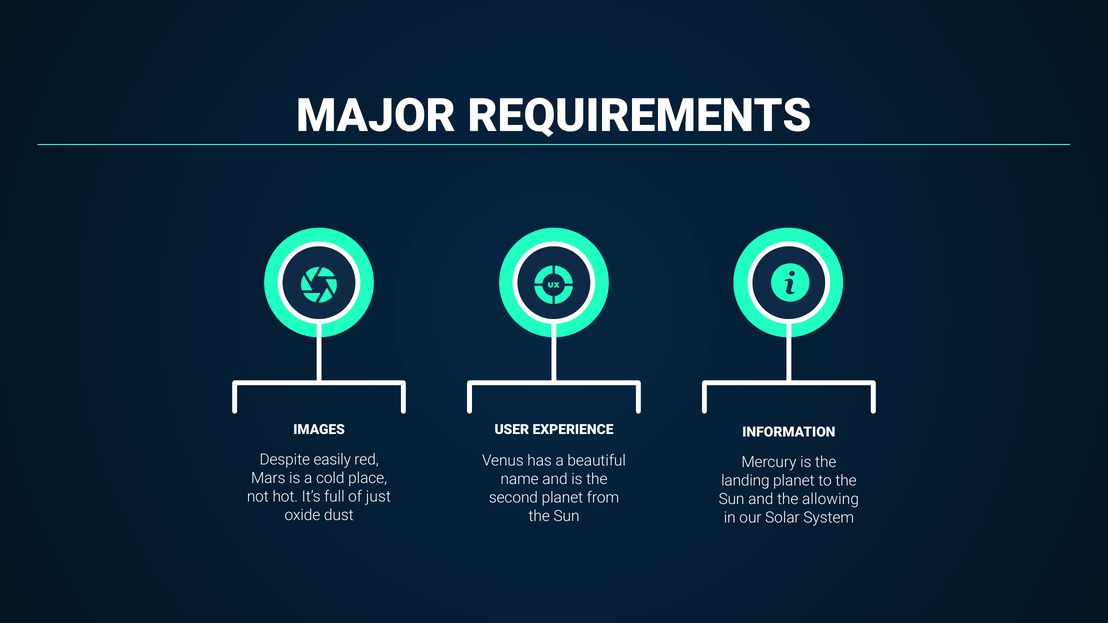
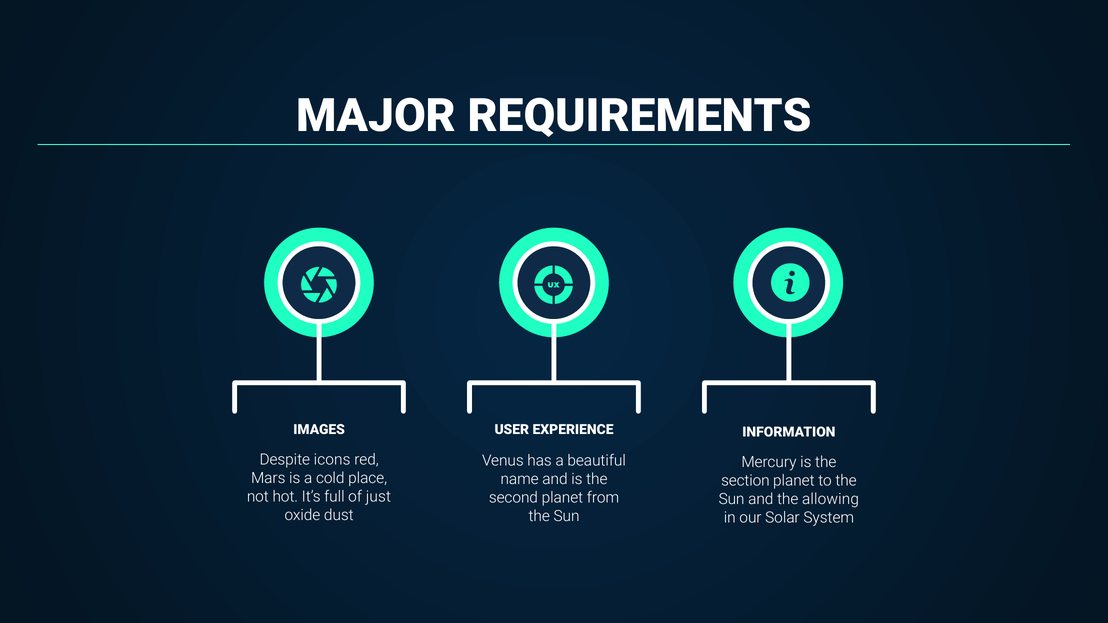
easily: easily -> icons
landing: landing -> section
